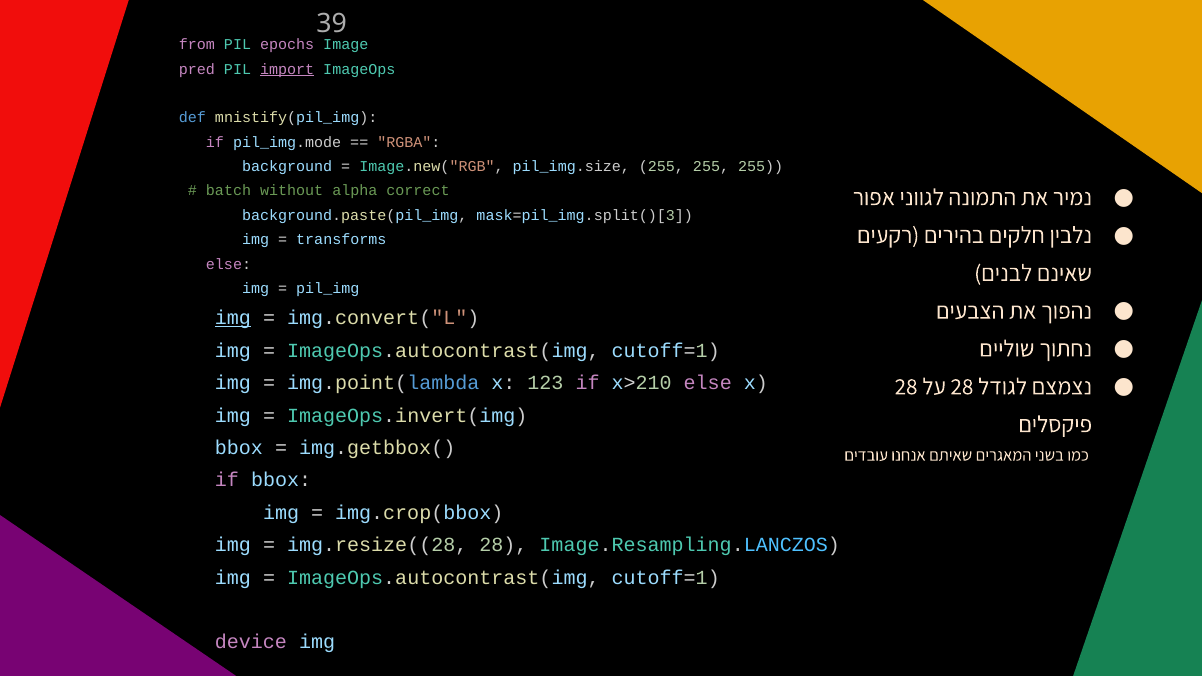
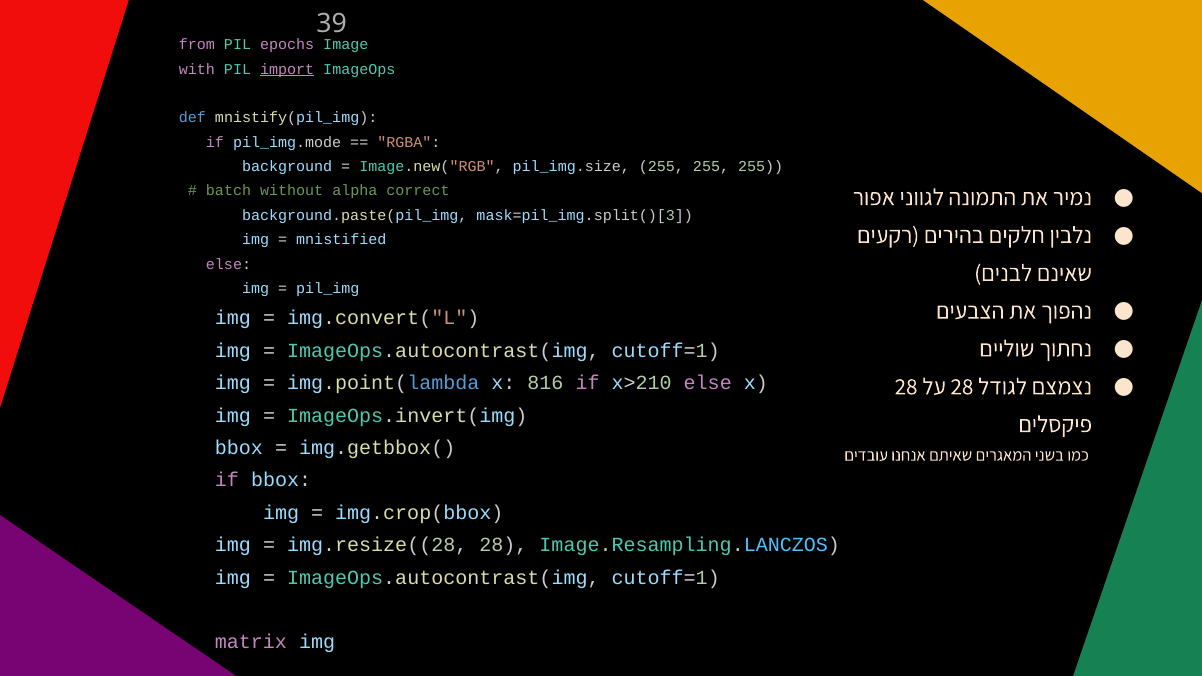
pred: pred -> with
transforms: transforms -> mnistified
img at (233, 318) underline: present -> none
123: 123 -> 816
device: device -> matrix
